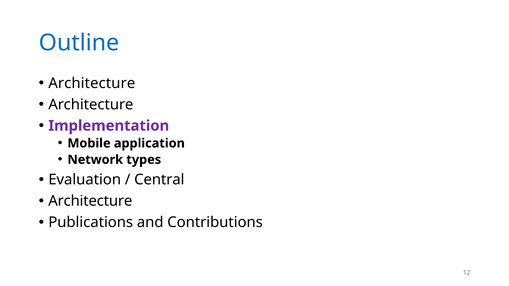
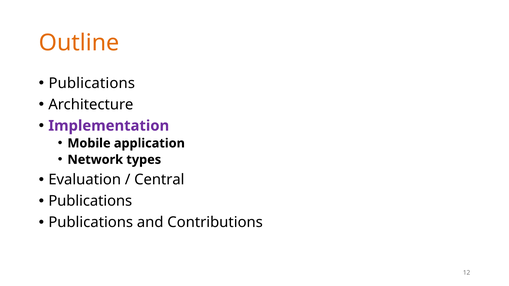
Outline colour: blue -> orange
Architecture at (92, 83): Architecture -> Publications
Architecture at (90, 201): Architecture -> Publications
